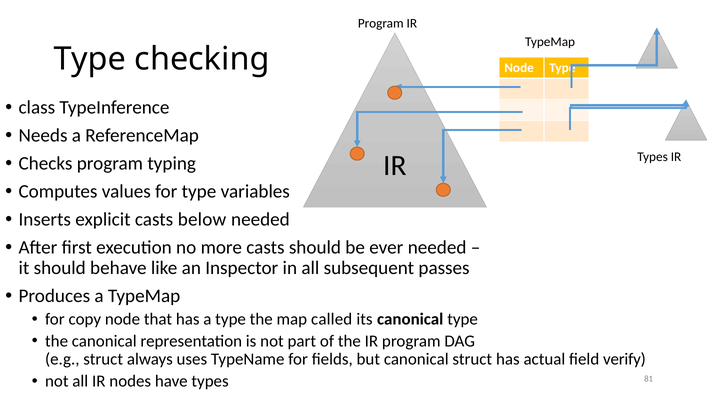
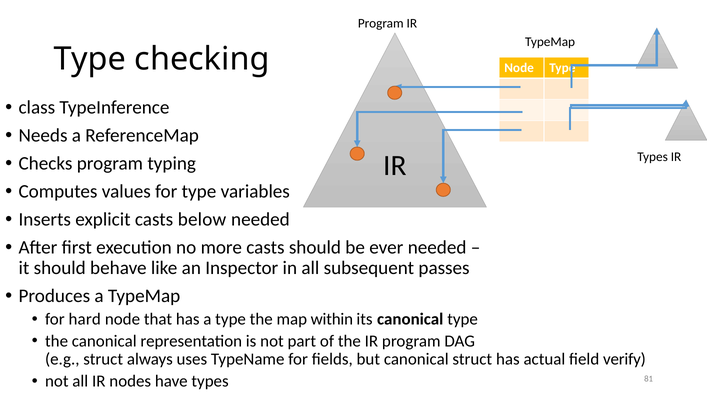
copy: copy -> hard
called: called -> within
